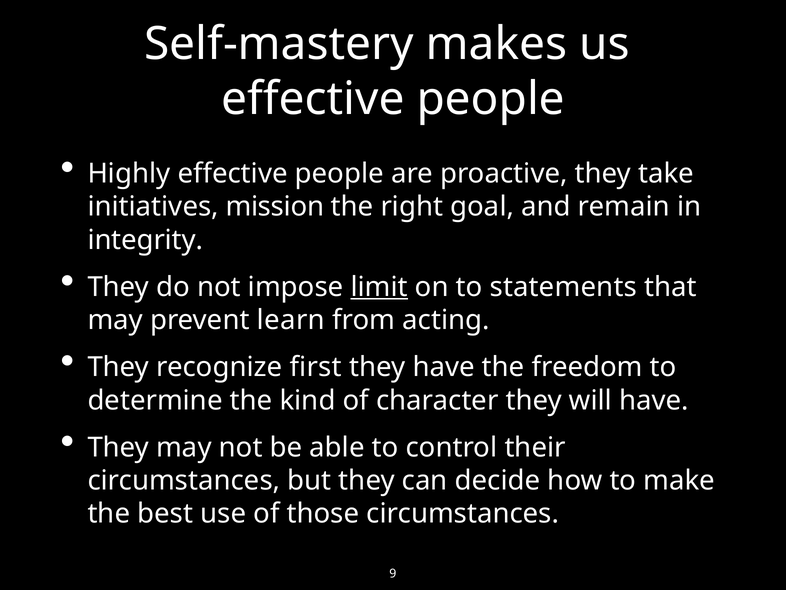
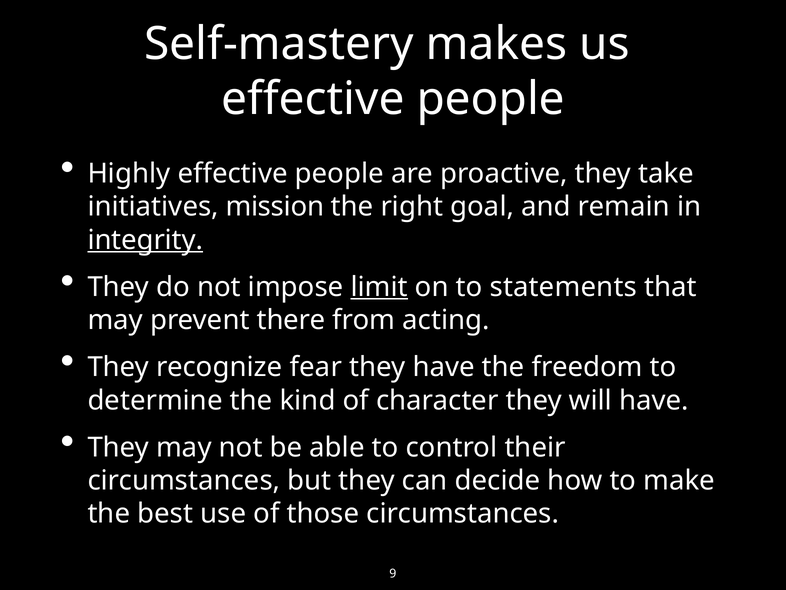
integrity underline: none -> present
learn: learn -> there
first: first -> fear
